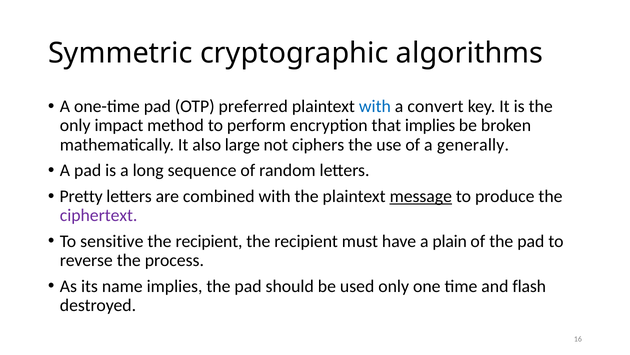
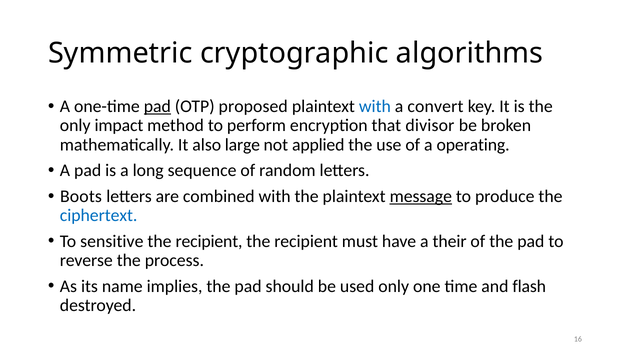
pad at (157, 106) underline: none -> present
preferred: preferred -> proposed
that implies: implies -> divisor
ciphers: ciphers -> applied
generally: generally -> operating
Pretty: Pretty -> Boots
ciphertext colour: purple -> blue
plain: plain -> their
